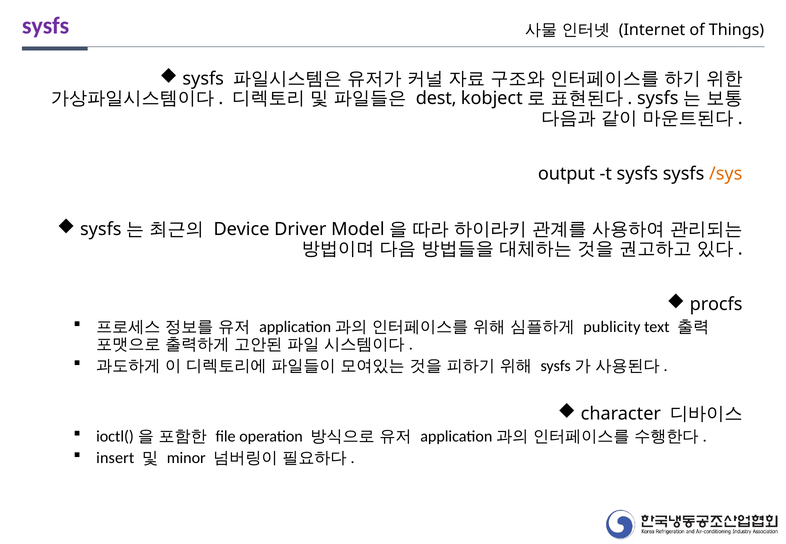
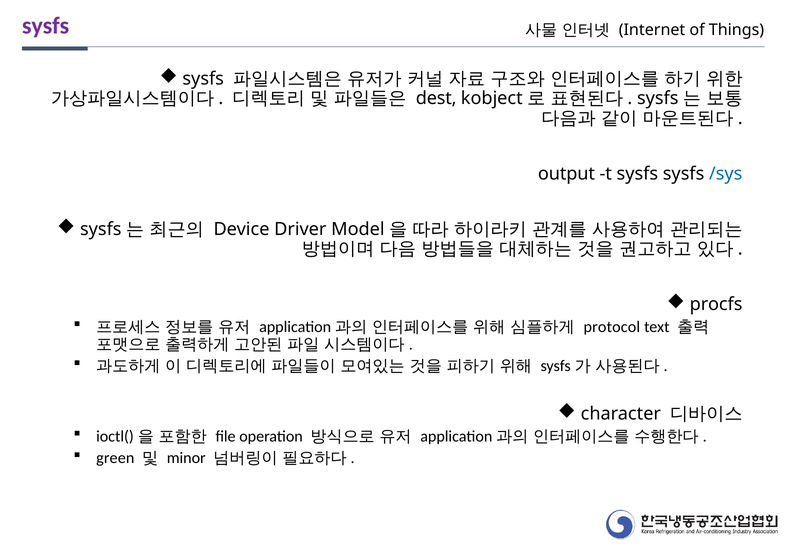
/sys colour: orange -> blue
publicity: publicity -> protocol
insert: insert -> green
